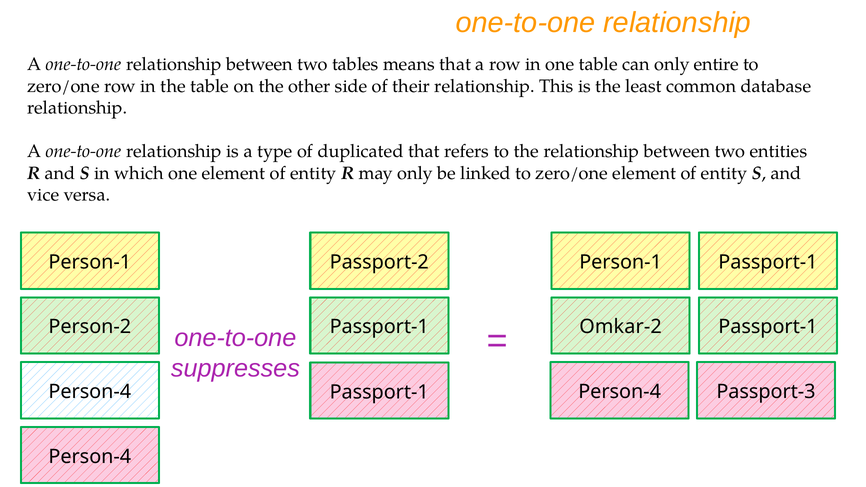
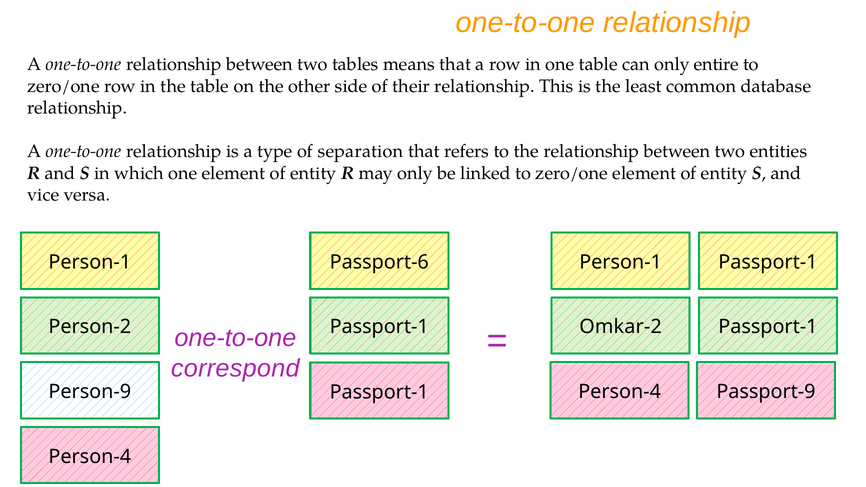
duplicated: duplicated -> separation
Passport-2: Passport-2 -> Passport-6
suppresses: suppresses -> correspond
Person-4 at (90, 392): Person-4 -> Person-9
Passport-3: Passport-3 -> Passport-9
